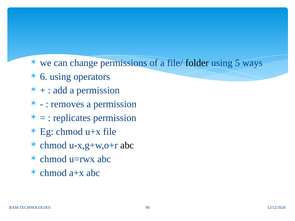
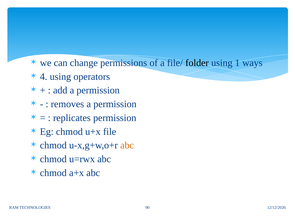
5: 5 -> 1
6: 6 -> 4
abc at (127, 146) colour: black -> orange
